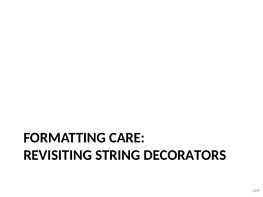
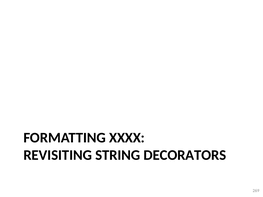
CARE: CARE -> XXXX
